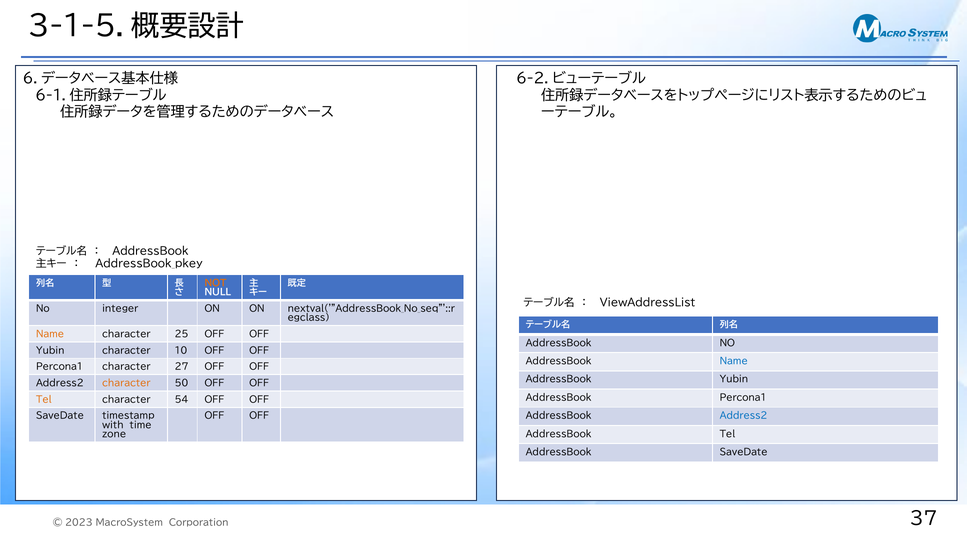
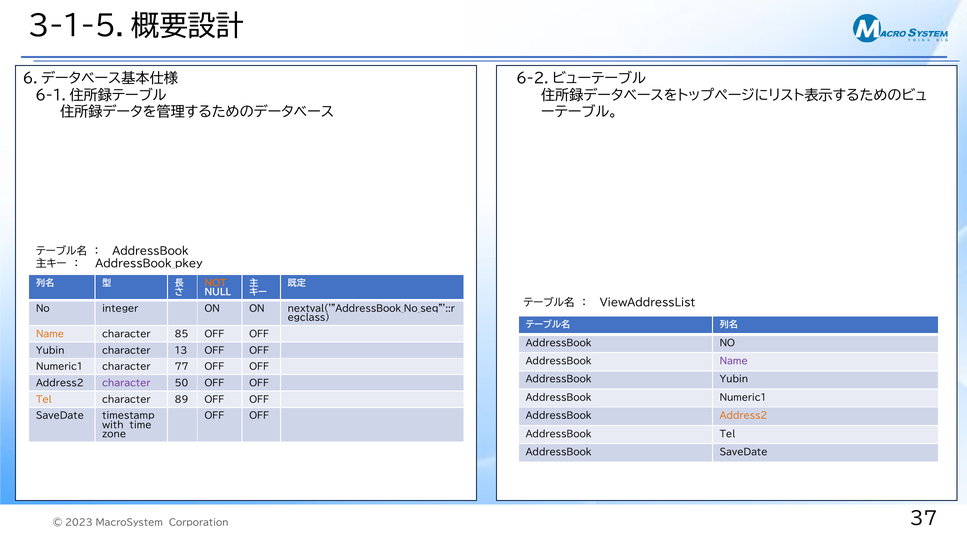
25: 25 -> 85
10: 10 -> 13
Name at (734, 361) colour: blue -> purple
Percona1 at (59, 367): Percona1 -> Numeric1
27: 27 -> 77
character at (126, 383) colour: orange -> purple
AddressBook Percona1: Percona1 -> Numeric1
54: 54 -> 89
Address2 at (744, 416) colour: blue -> orange
